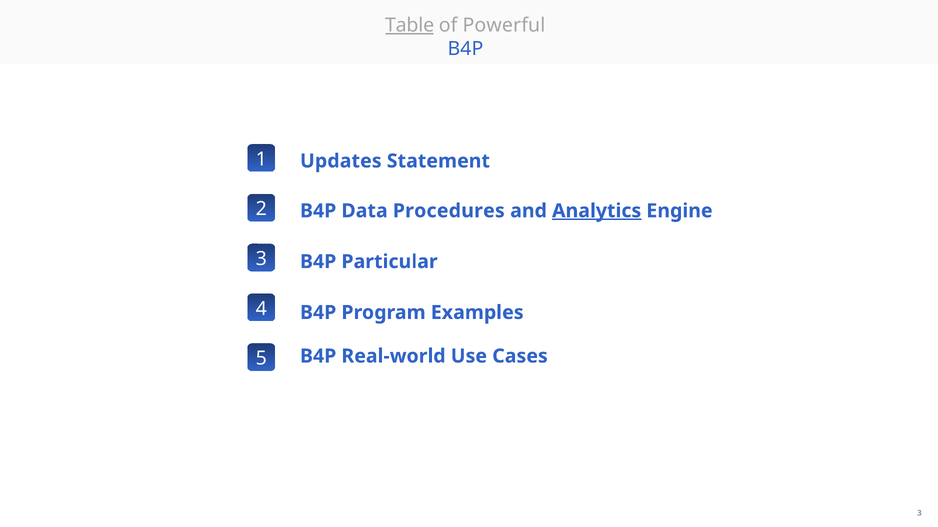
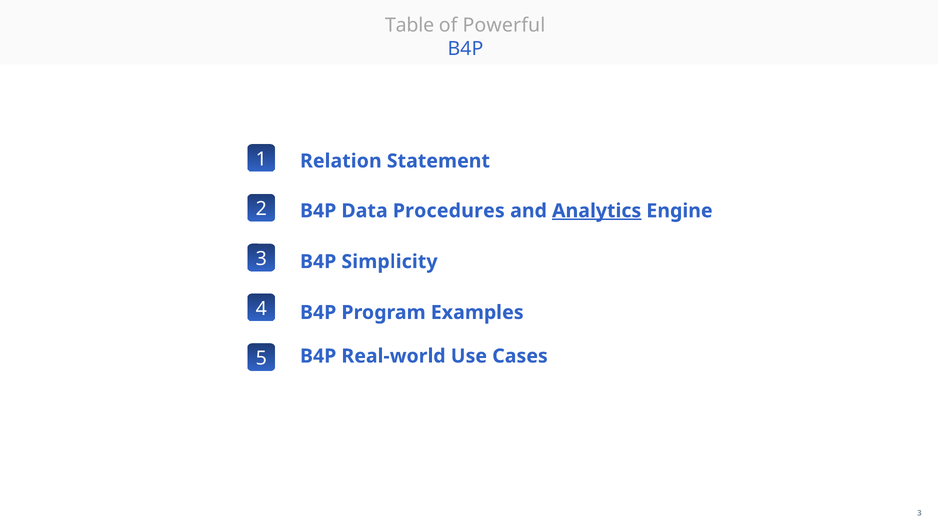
Table underline: present -> none
Updates: Updates -> Relation
Particular: Particular -> Simplicity
